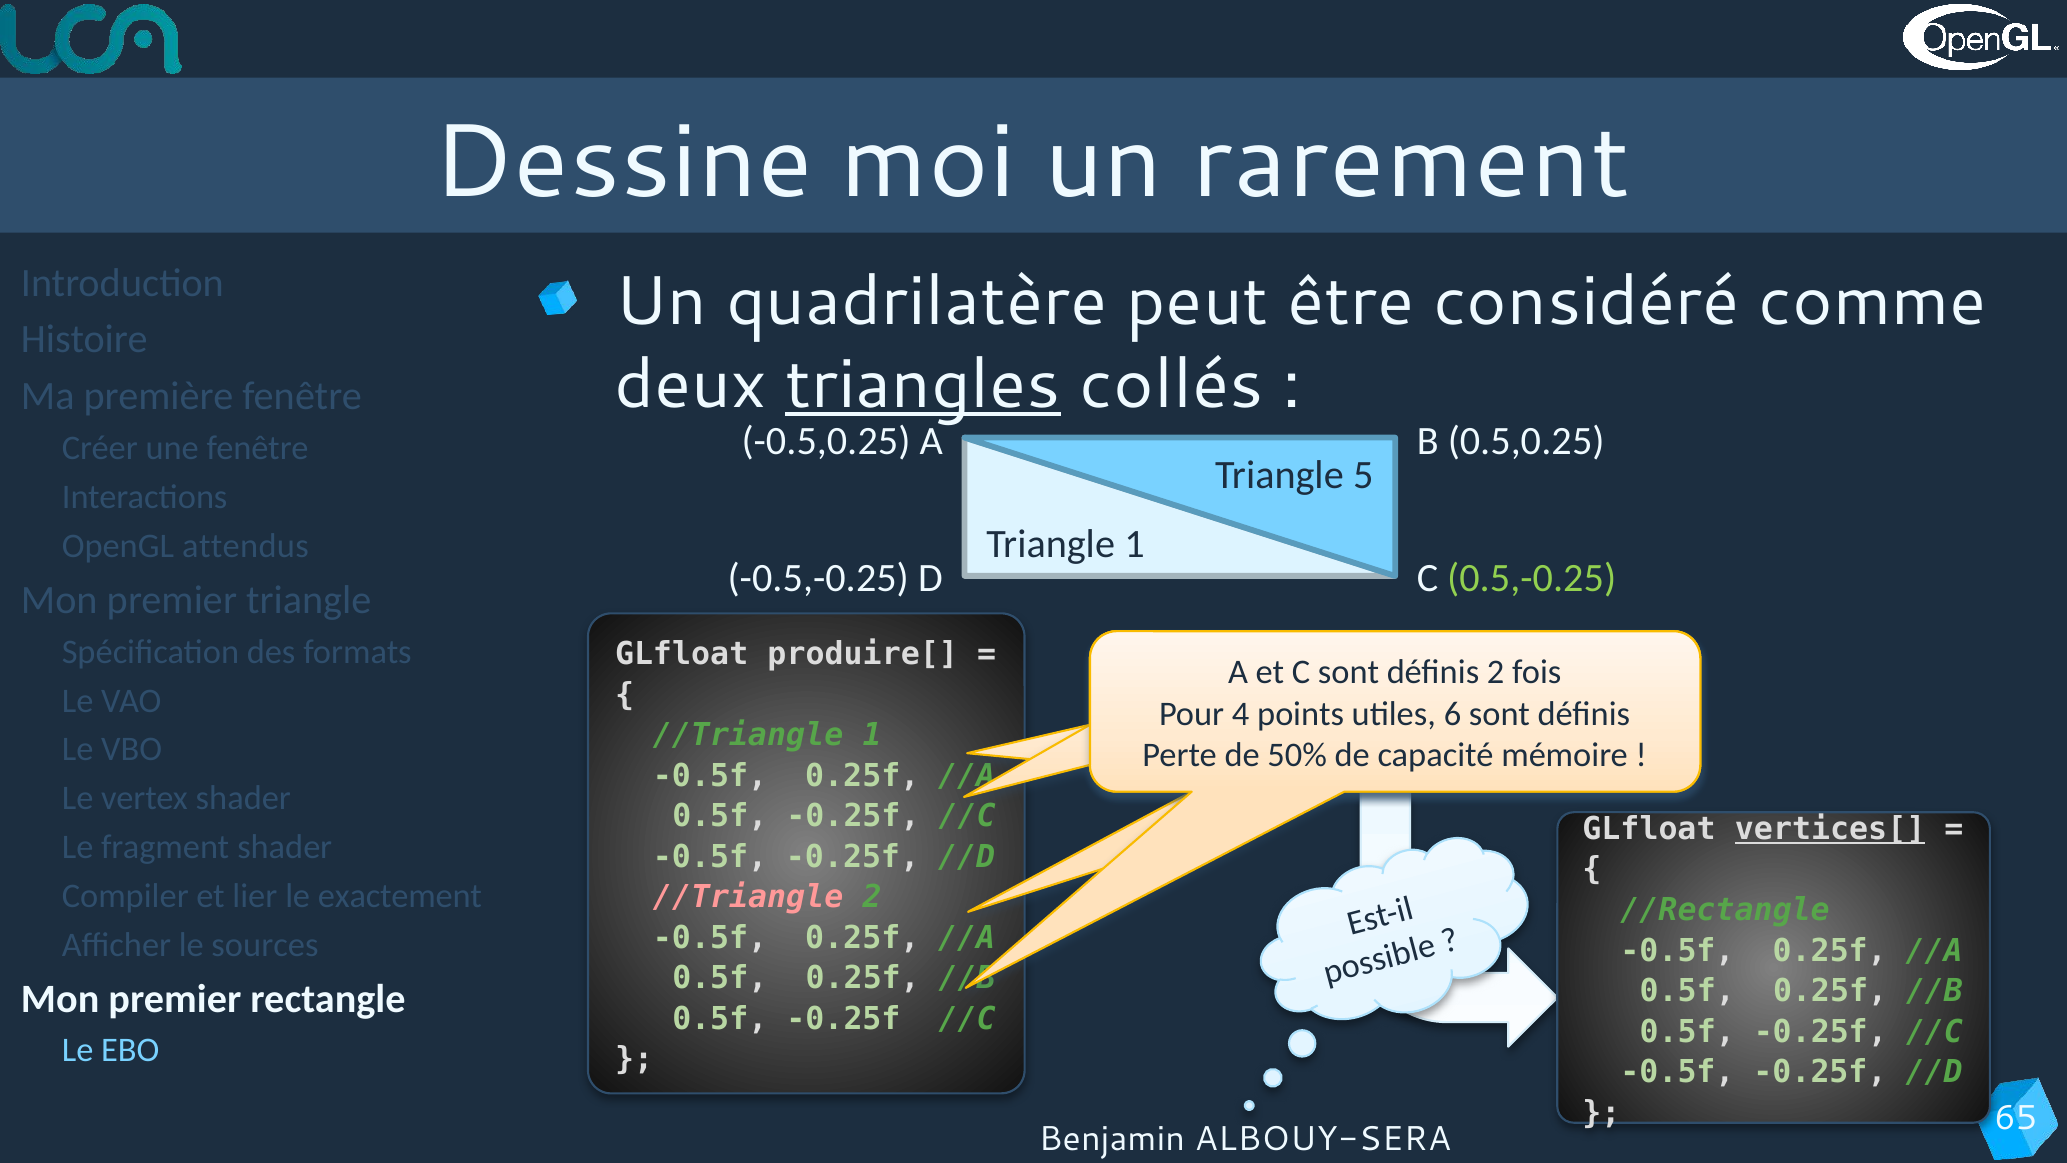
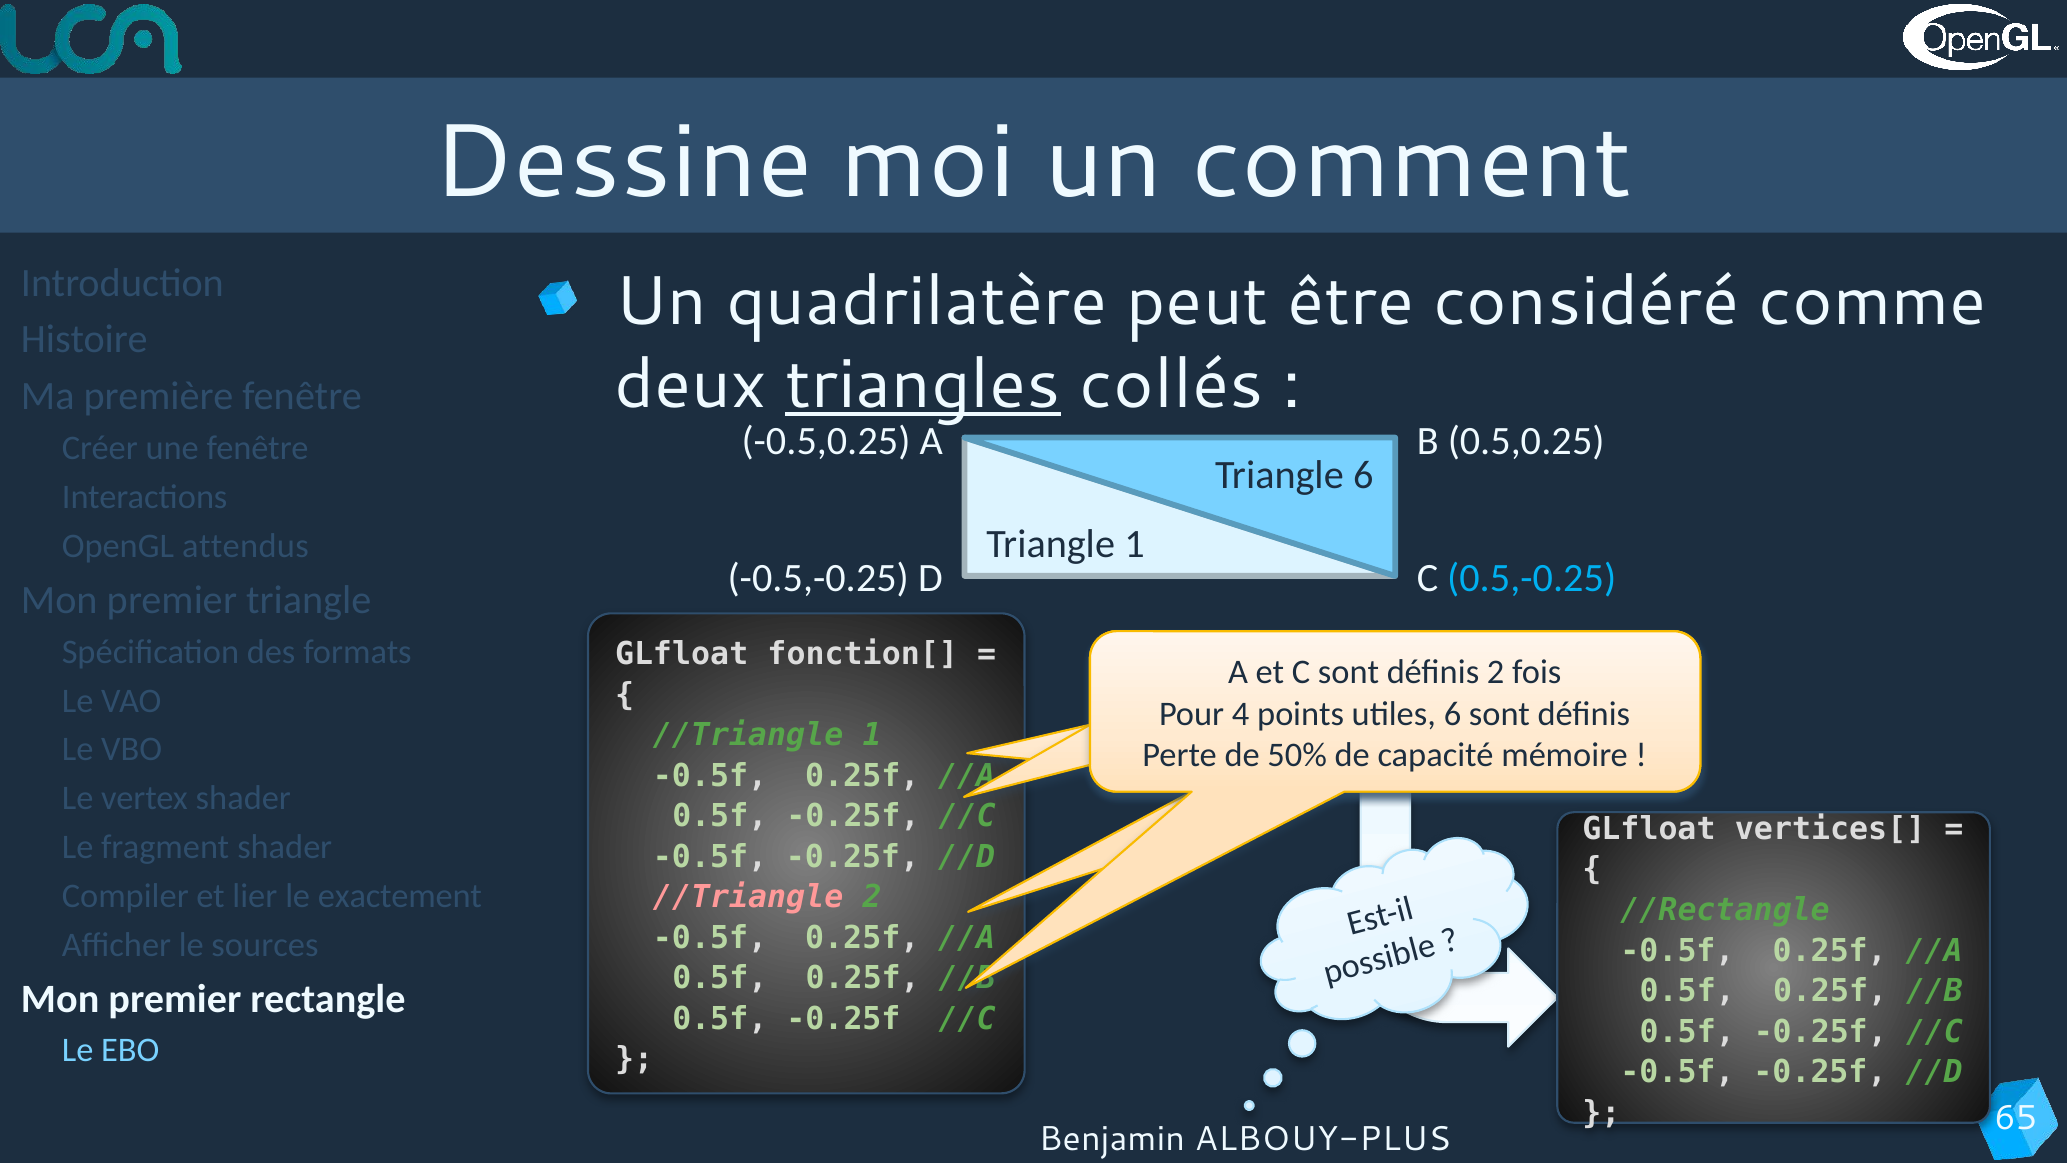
rarement: rarement -> comment
Triangle 5: 5 -> 6
0.5,-0.25 colour: light green -> light blue
produire[: produire[ -> fonction[
vertices[ underline: present -> none
ALBOUY-SERA: ALBOUY-SERA -> ALBOUY-PLUS
